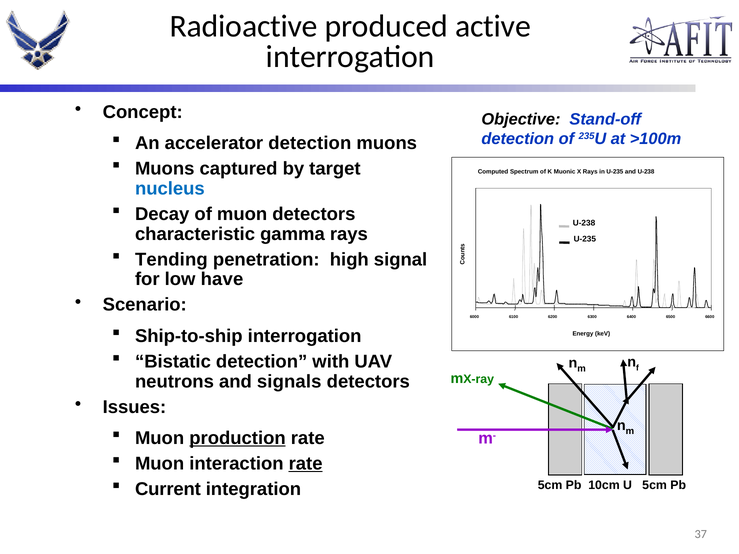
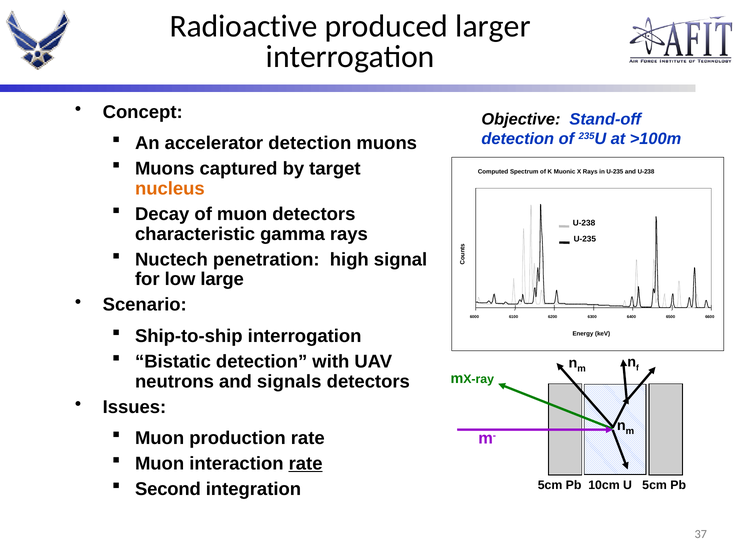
active: active -> larger
nucleus colour: blue -> orange
Tending: Tending -> Nuctech
have: have -> large
production underline: present -> none
Current: Current -> Second
